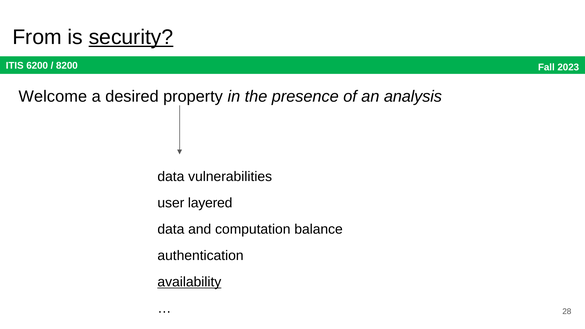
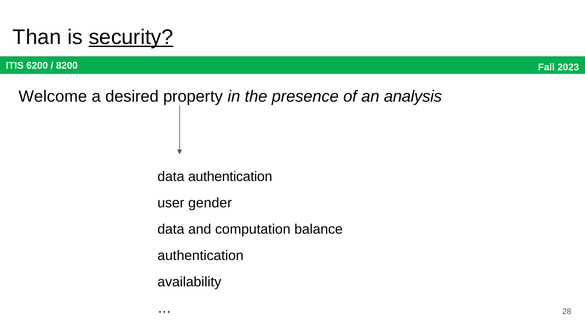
From: From -> Than
data vulnerabilities: vulnerabilities -> authentication
layered: layered -> gender
availability underline: present -> none
